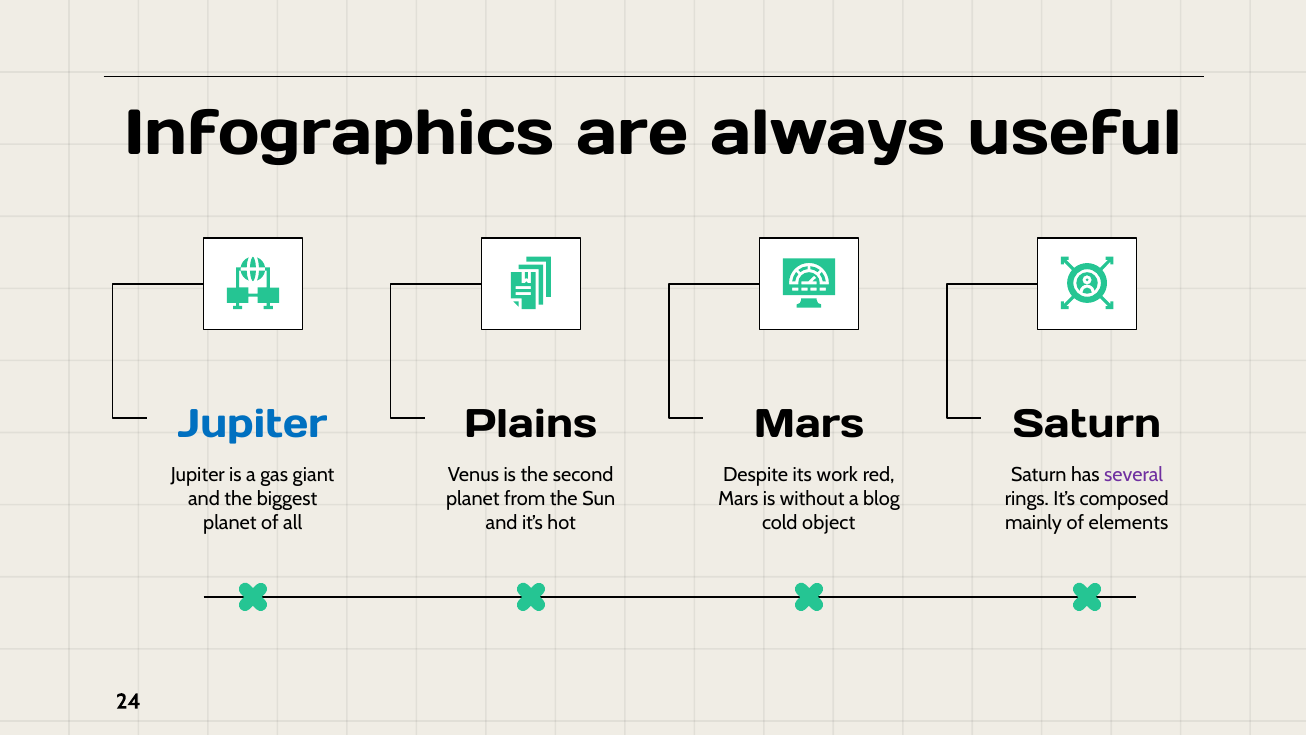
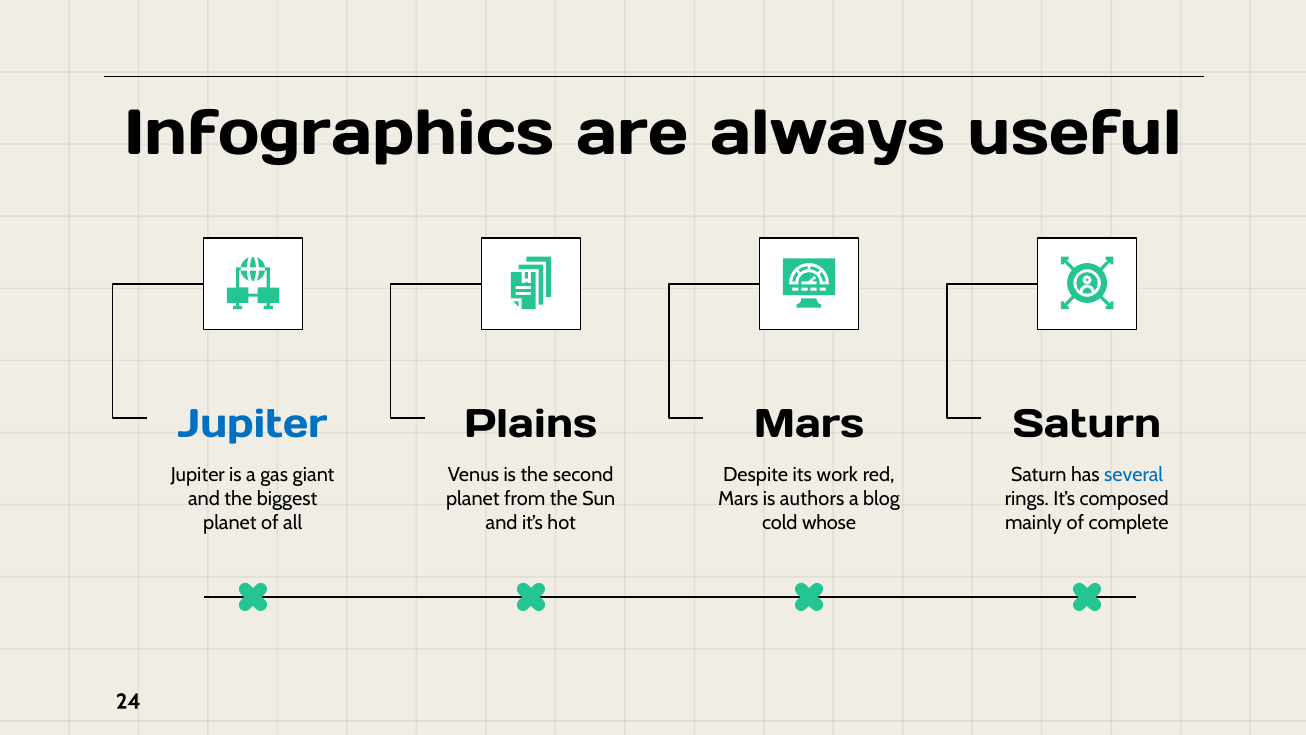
several colour: purple -> blue
without: without -> authors
object: object -> whose
elements: elements -> complete
